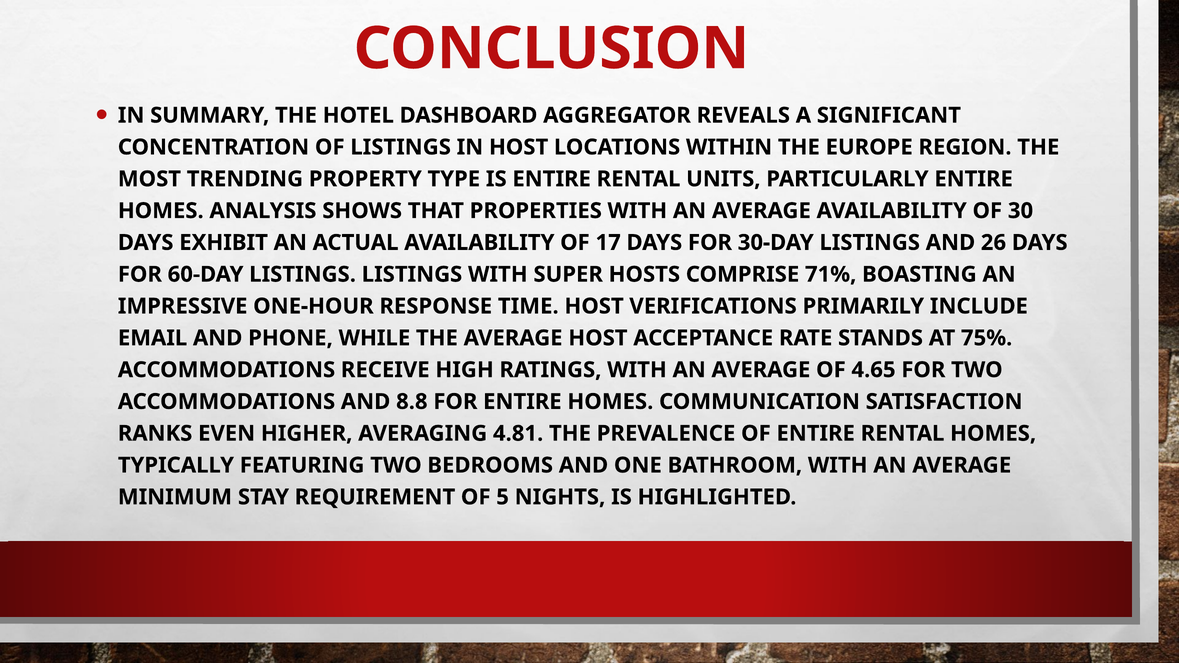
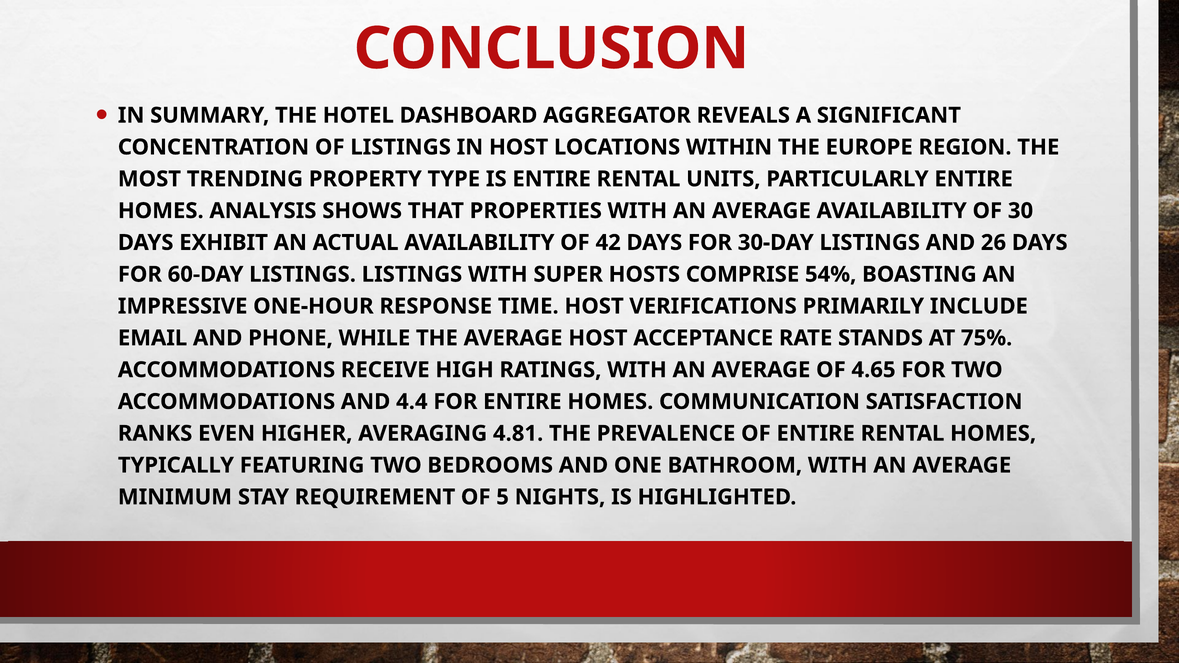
17: 17 -> 42
71%: 71% -> 54%
8.8: 8.8 -> 4.4
